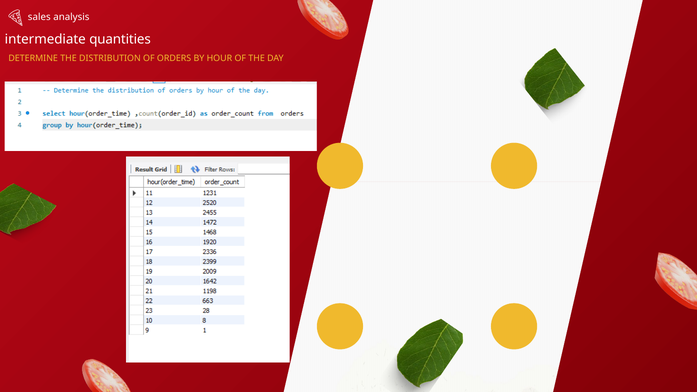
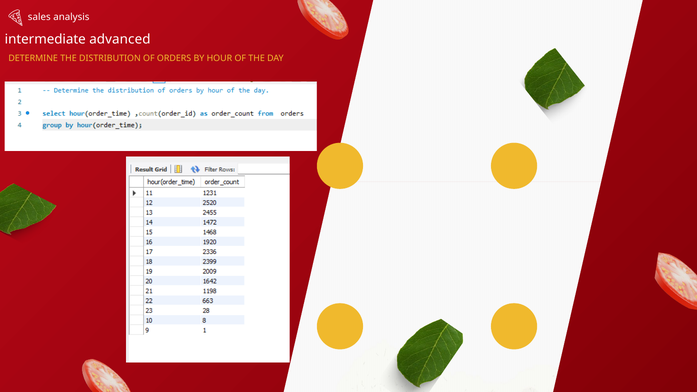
quantities: quantities -> advanced
